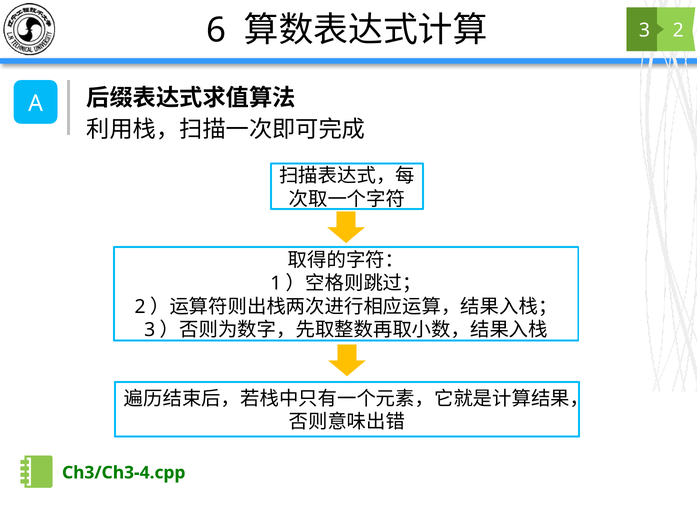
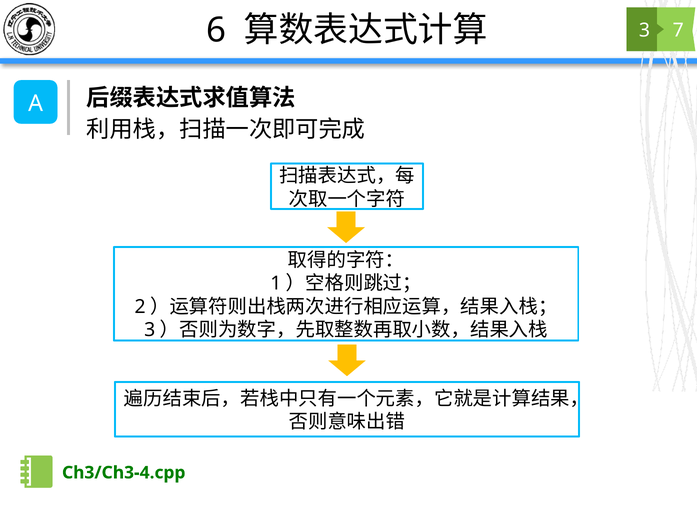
2 at (678, 31): 2 -> 7
